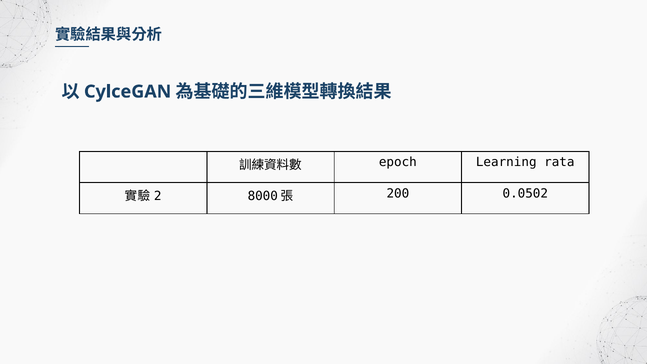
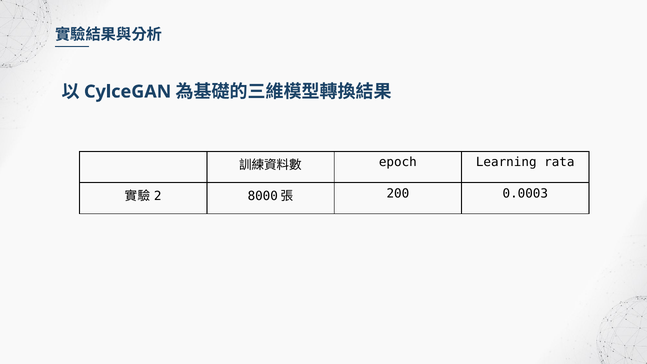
0.0502: 0.0502 -> 0.0003
